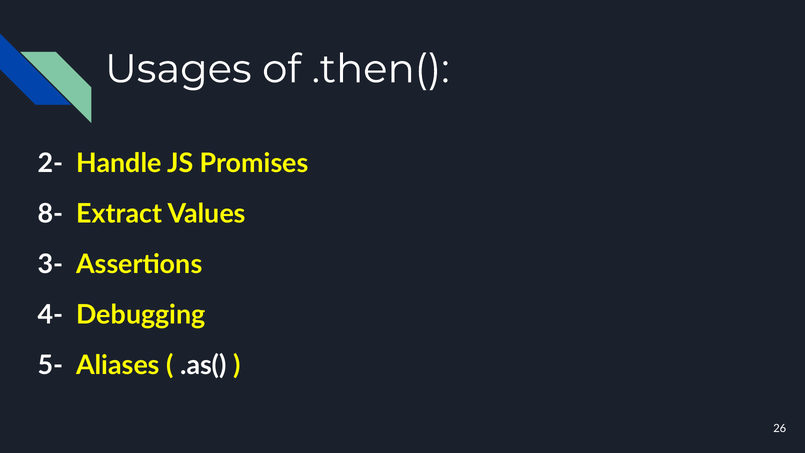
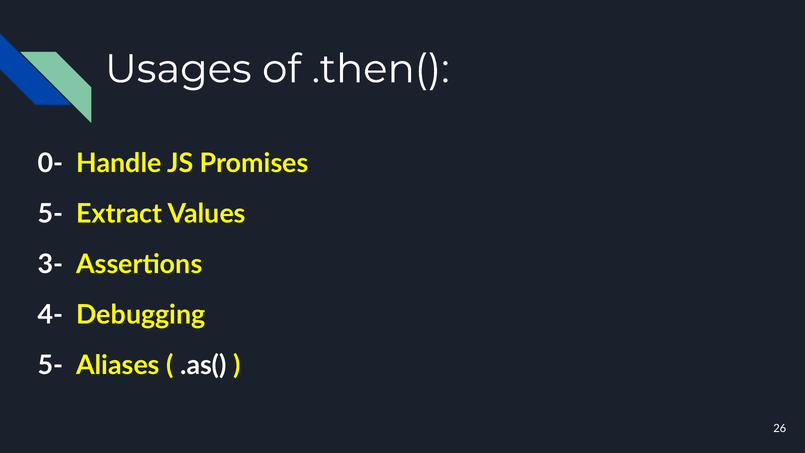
2-: 2- -> 0-
8- at (51, 214): 8- -> 5-
